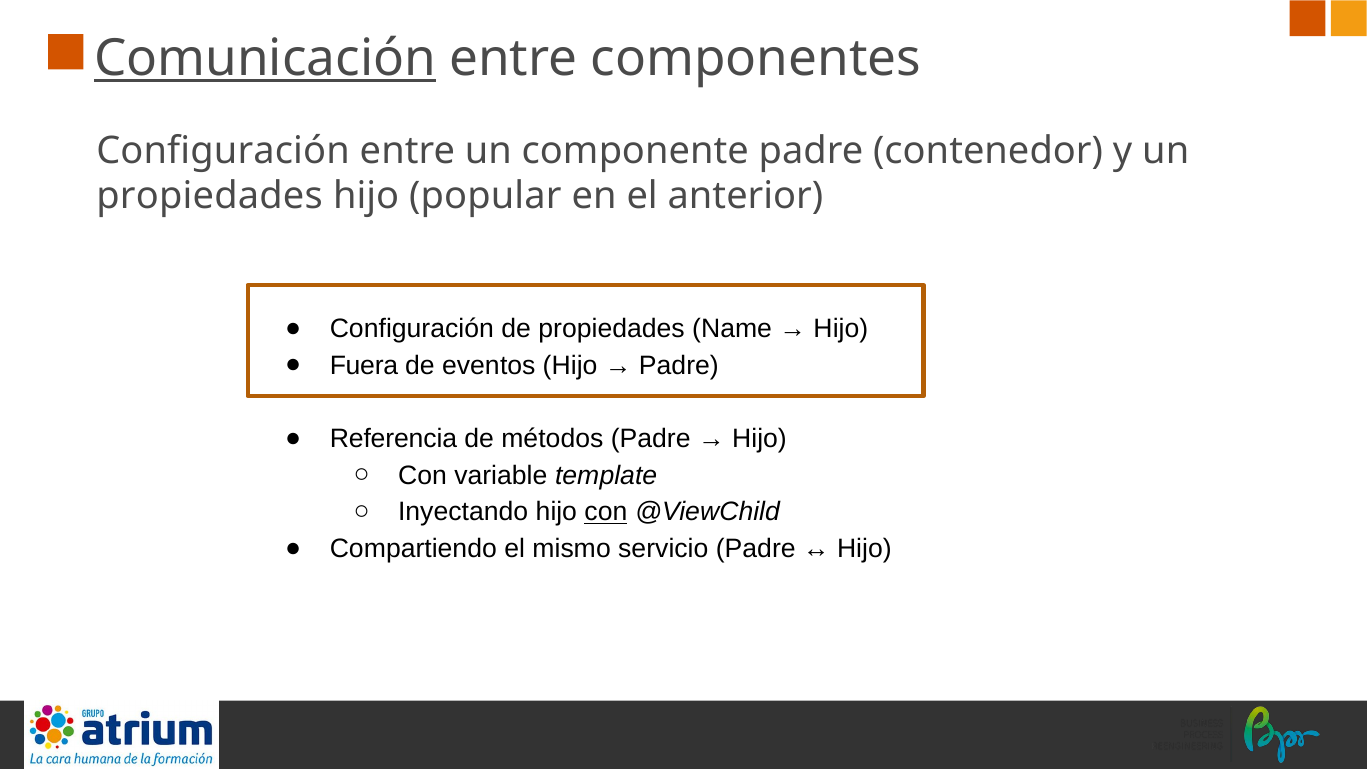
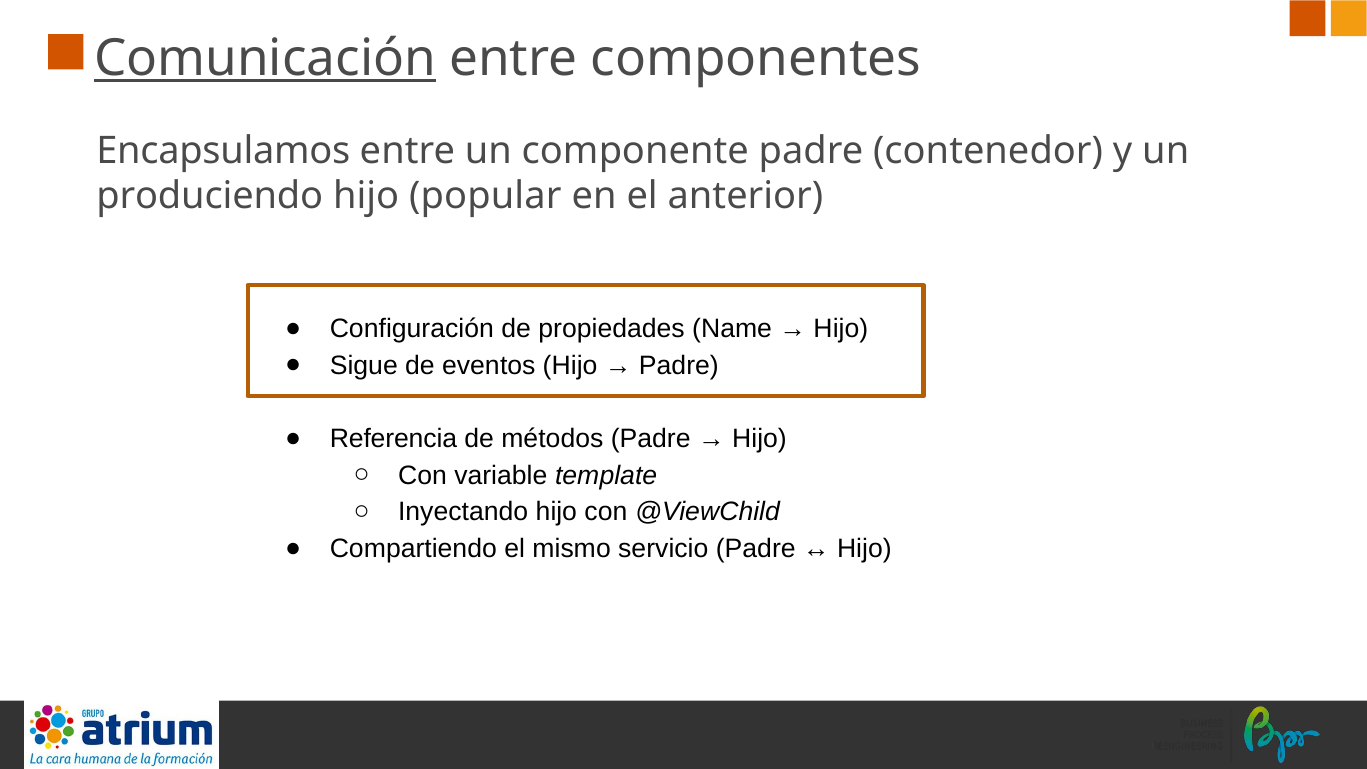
Configuración at (223, 151): Configuración -> Encapsulamos
propiedades at (210, 196): propiedades -> produciendo
Fuera: Fuera -> Sigue
con at (606, 512) underline: present -> none
